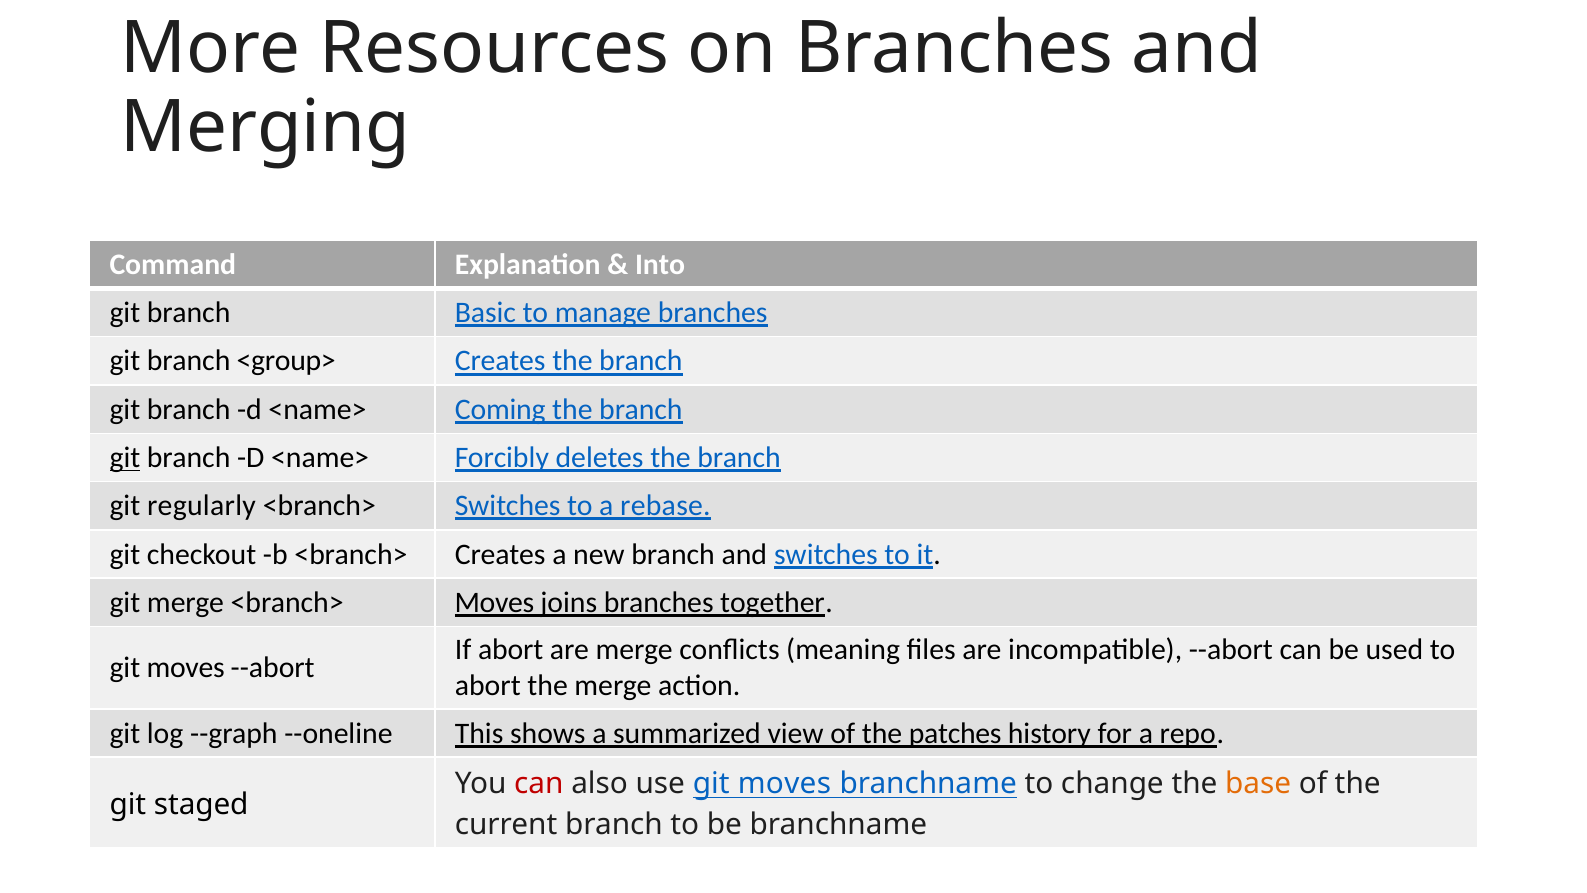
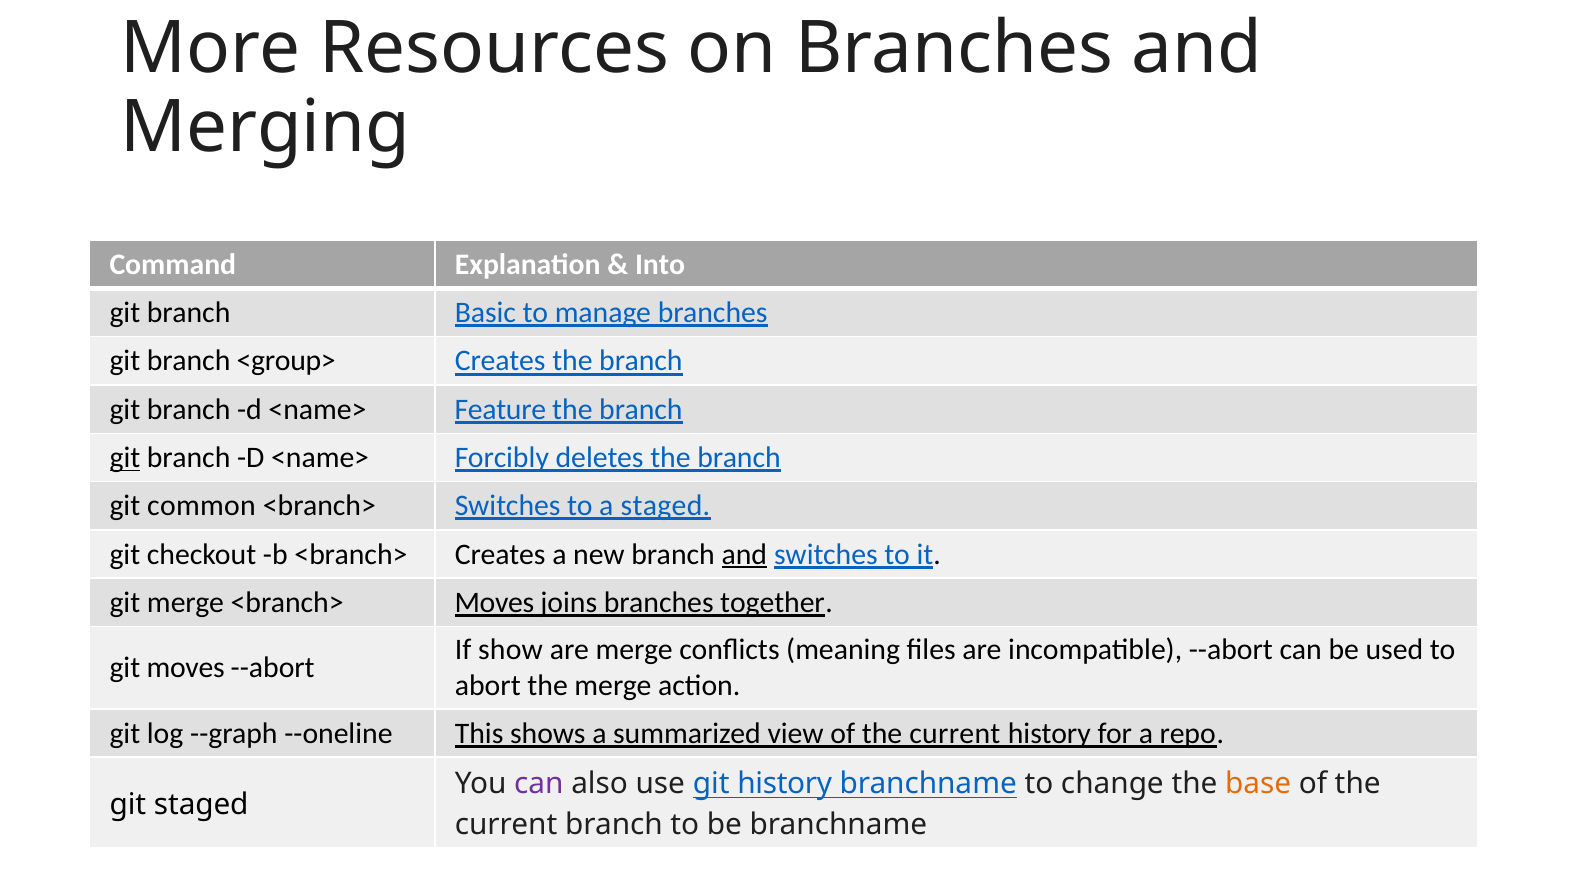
Coming: Coming -> Feature
regularly: regularly -> common
a rebase: rebase -> staged
and at (744, 554) underline: none -> present
If abort: abort -> show
view of the patches: patches -> current
can at (539, 784) colour: red -> purple
use git moves: moves -> history
